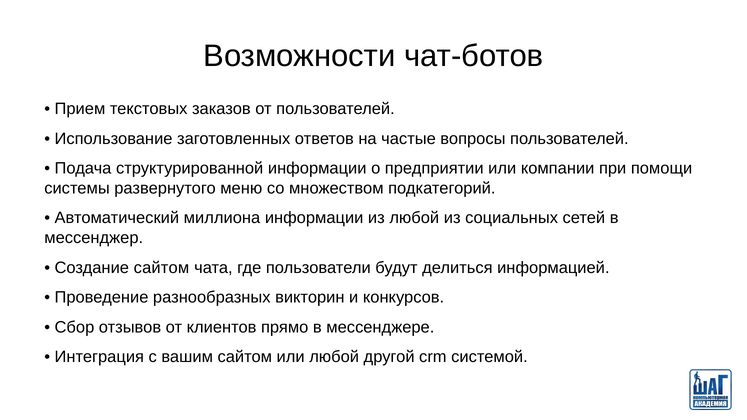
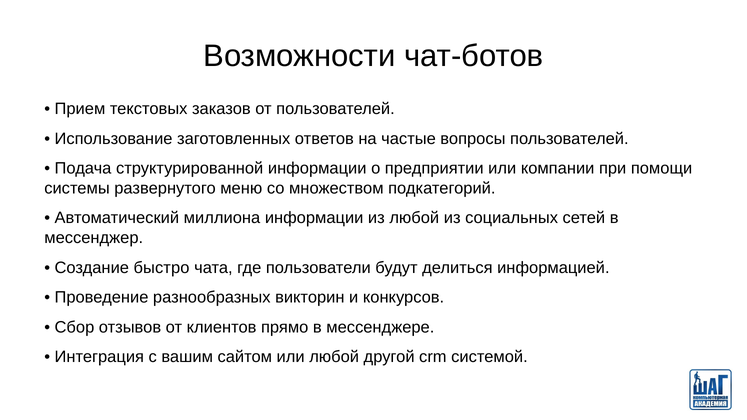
Создание сайтом: сайтом -> быстро
